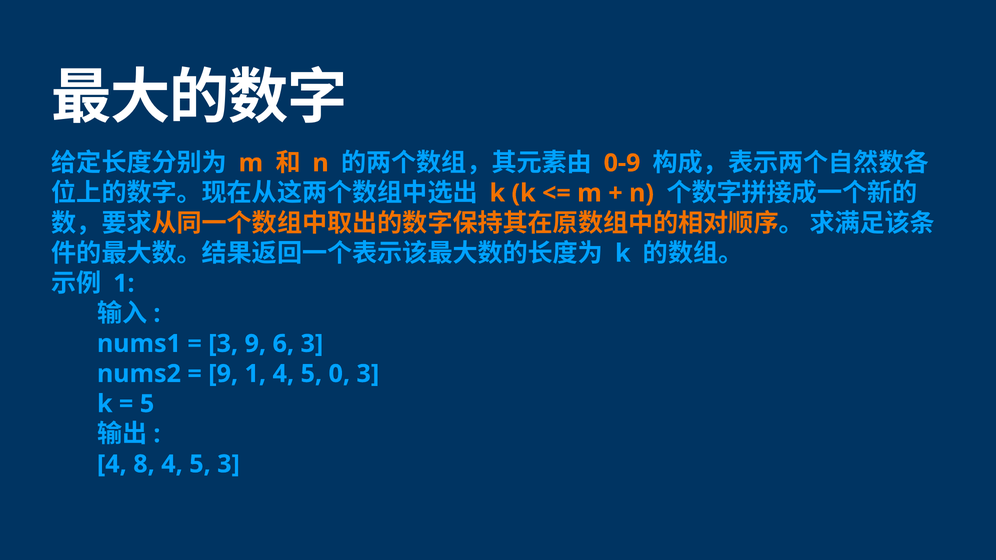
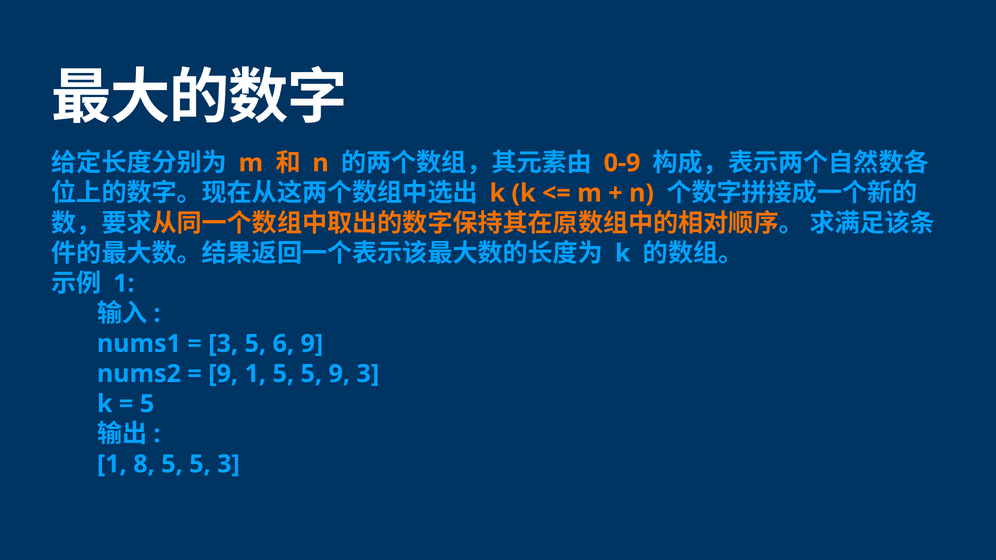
3 9: 9 -> 5
6 3: 3 -> 9
1 4: 4 -> 5
5 0: 0 -> 9
4 at (112, 464): 4 -> 1
8 4: 4 -> 5
